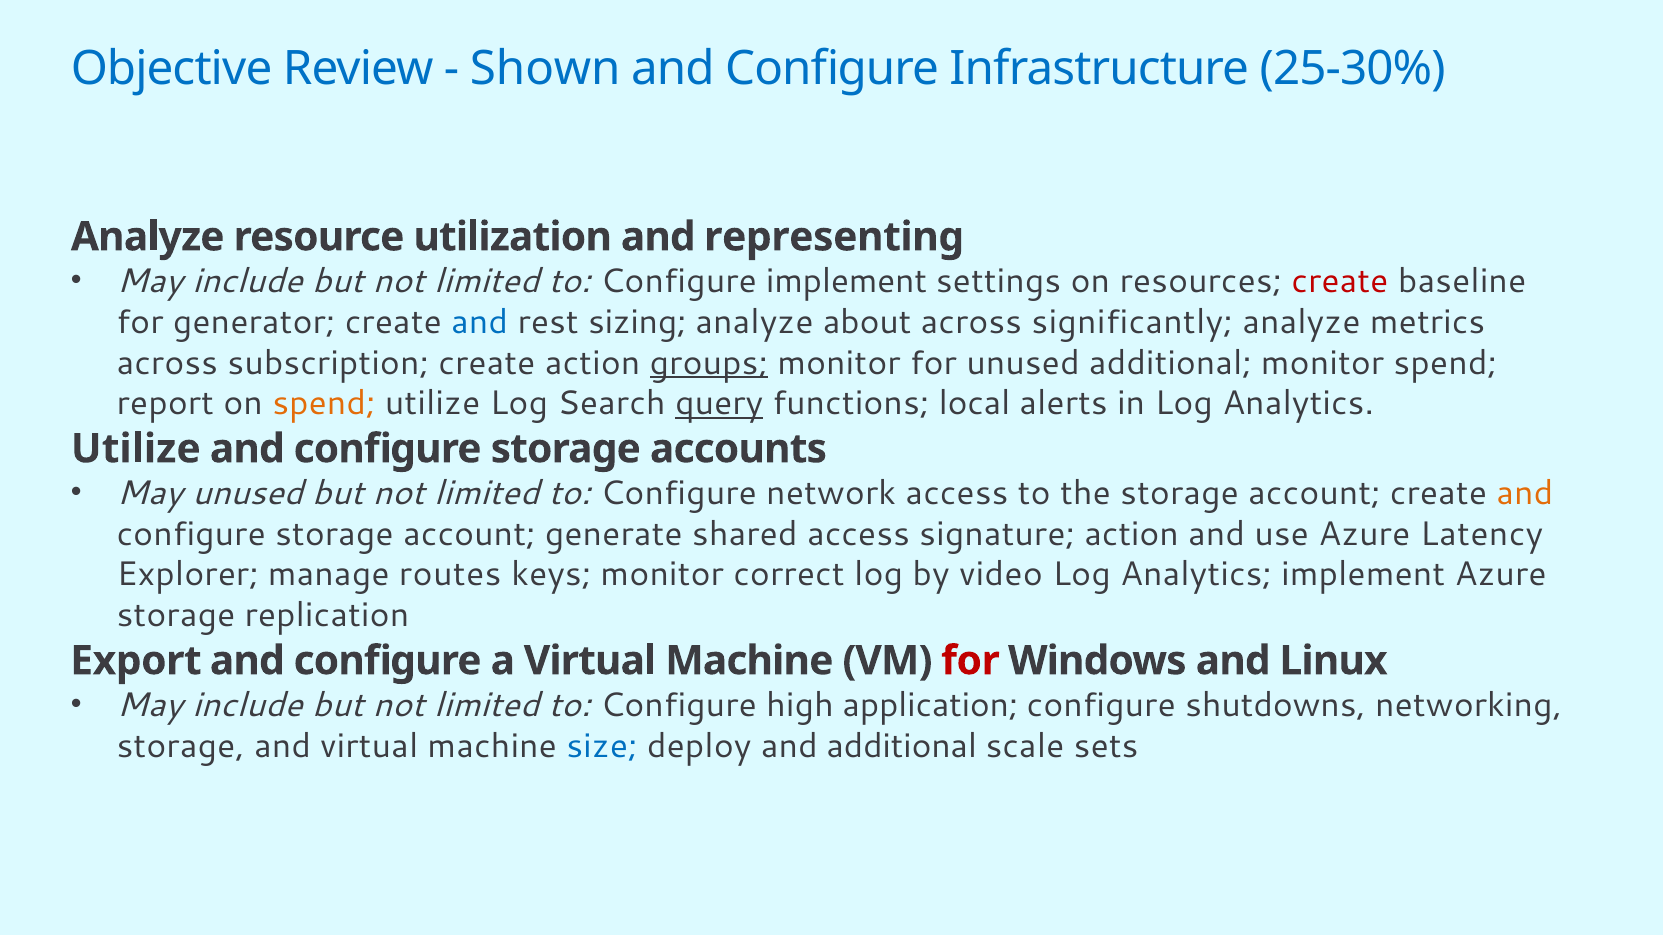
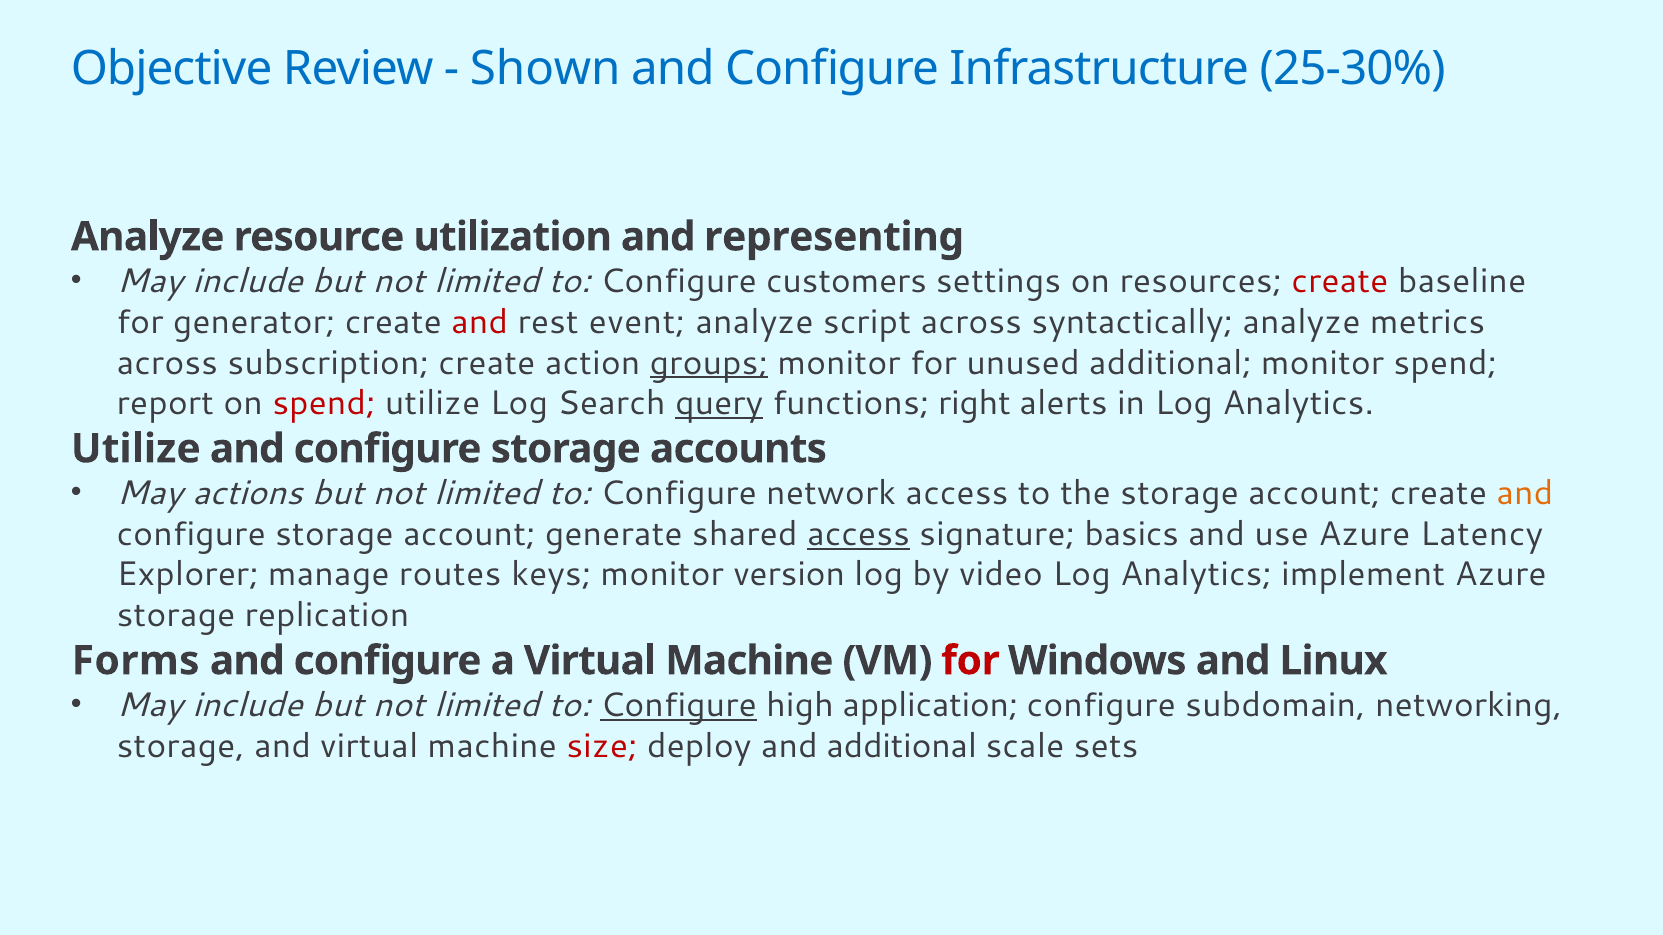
Configure implement: implement -> customers
and at (480, 322) colour: blue -> red
sizing: sizing -> event
about: about -> script
significantly: significantly -> syntactically
spend at (324, 404) colour: orange -> red
local: local -> right
May unused: unused -> actions
access at (859, 534) underline: none -> present
signature action: action -> basics
correct: correct -> version
Export: Export -> Forms
Configure at (679, 705) underline: none -> present
shutdowns: shutdowns -> subdomain
size colour: blue -> red
